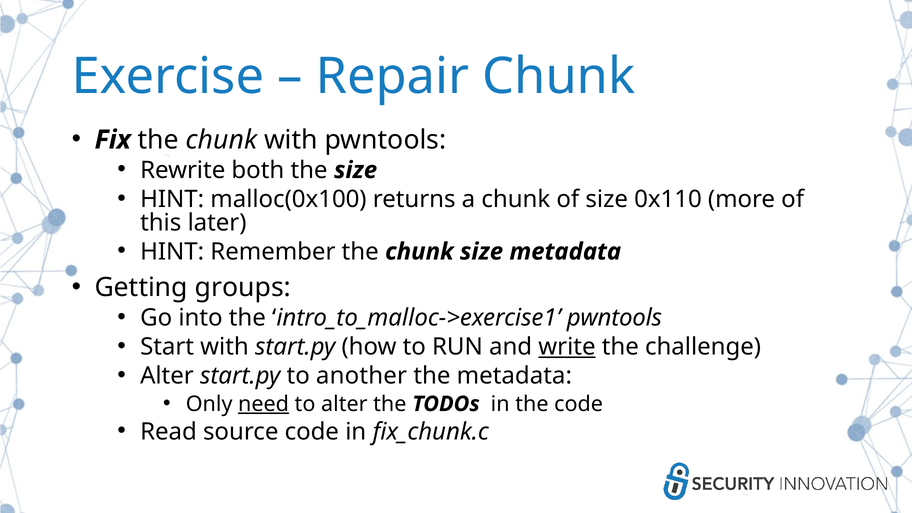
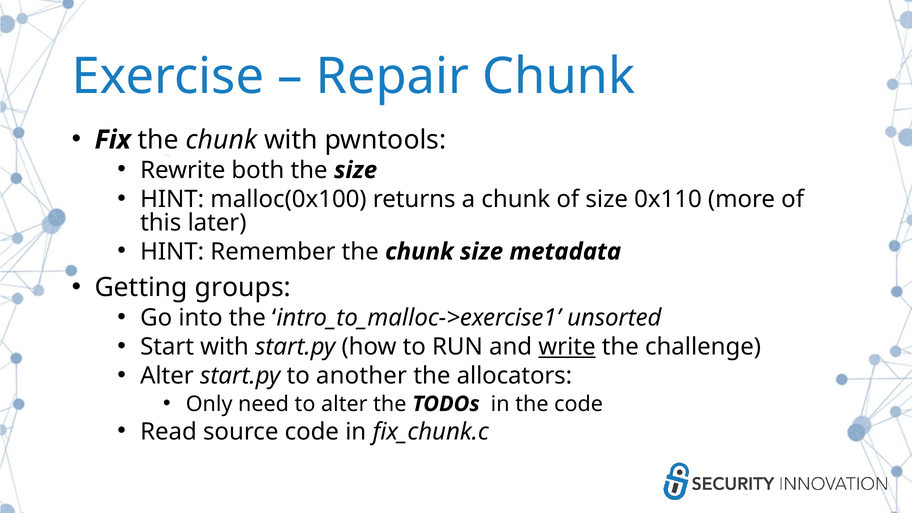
intro_to_malloc->exercise1 pwntools: pwntools -> unsorted
the metadata: metadata -> allocators
need underline: present -> none
